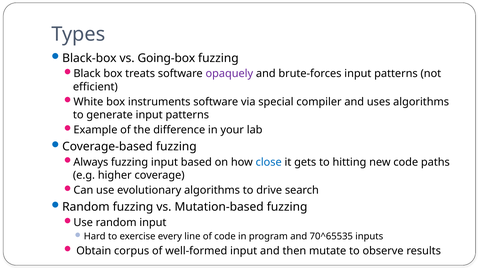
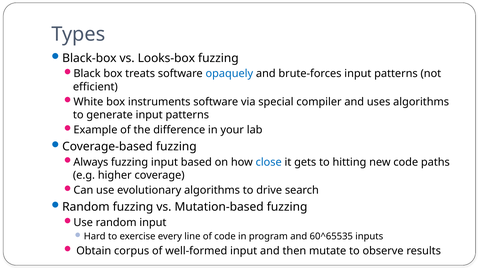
Going-box: Going-box -> Looks-box
opaquely colour: purple -> blue
70^65535: 70^65535 -> 60^65535
